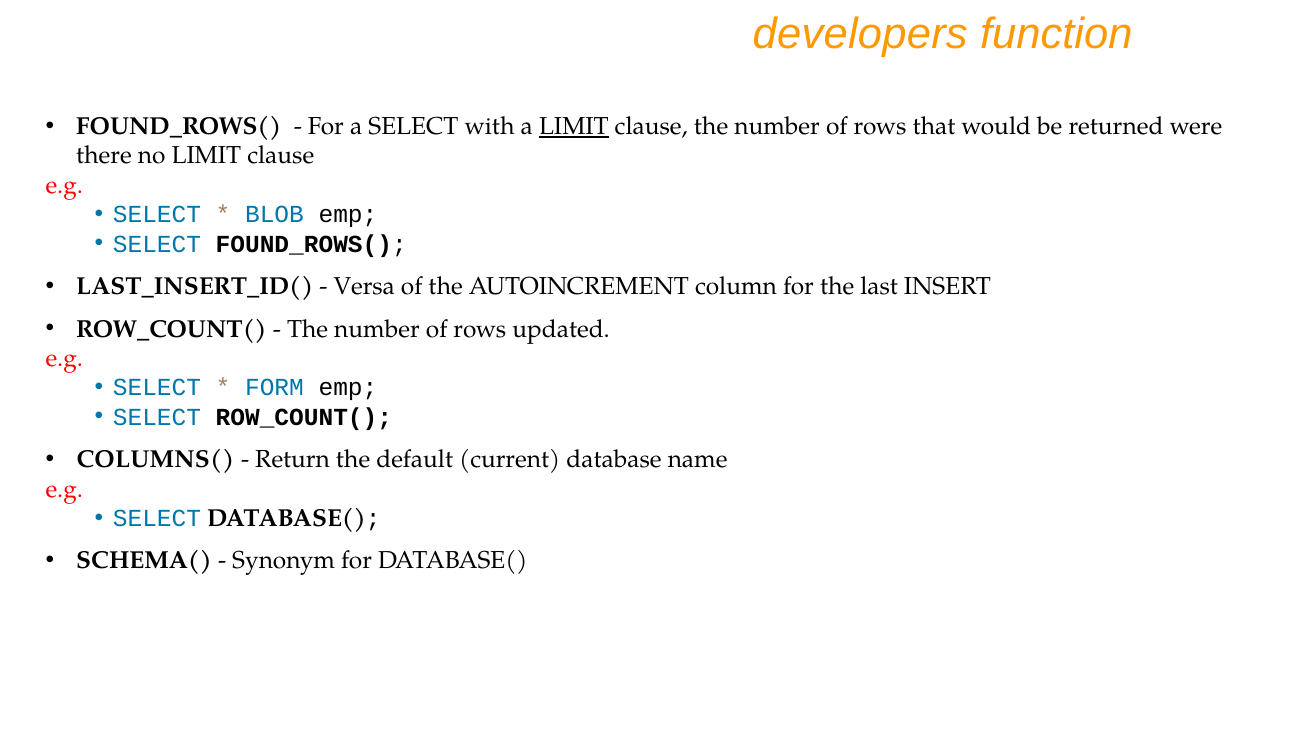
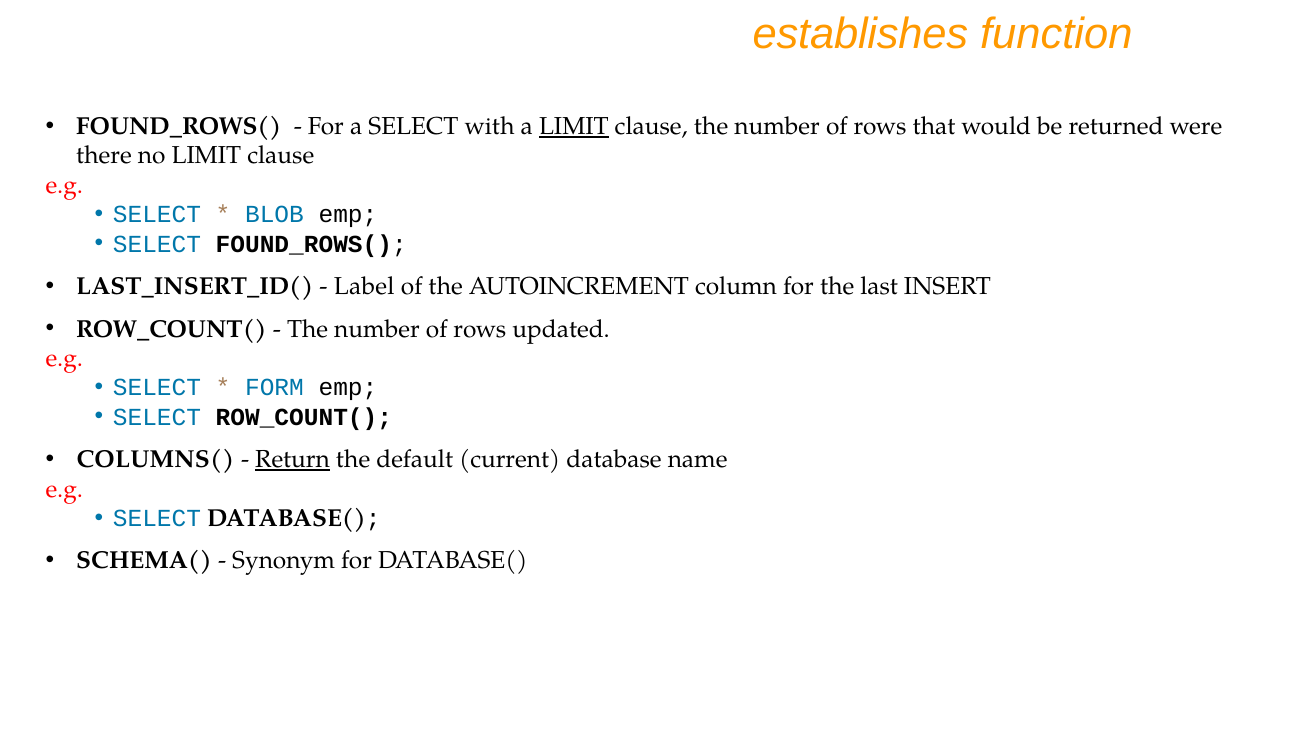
developers: developers -> establishes
Versa: Versa -> Label
Return underline: none -> present
